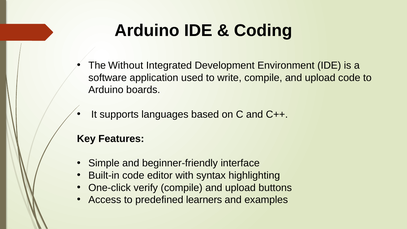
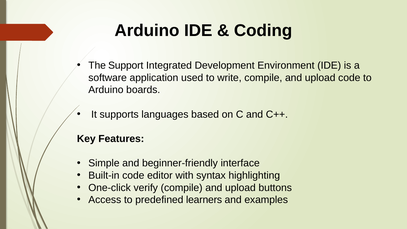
Without: Without -> Support
